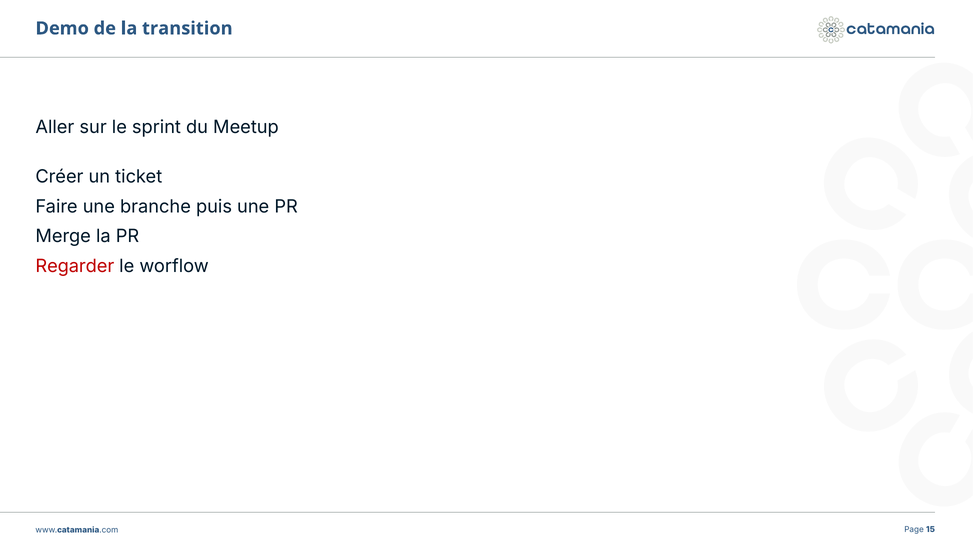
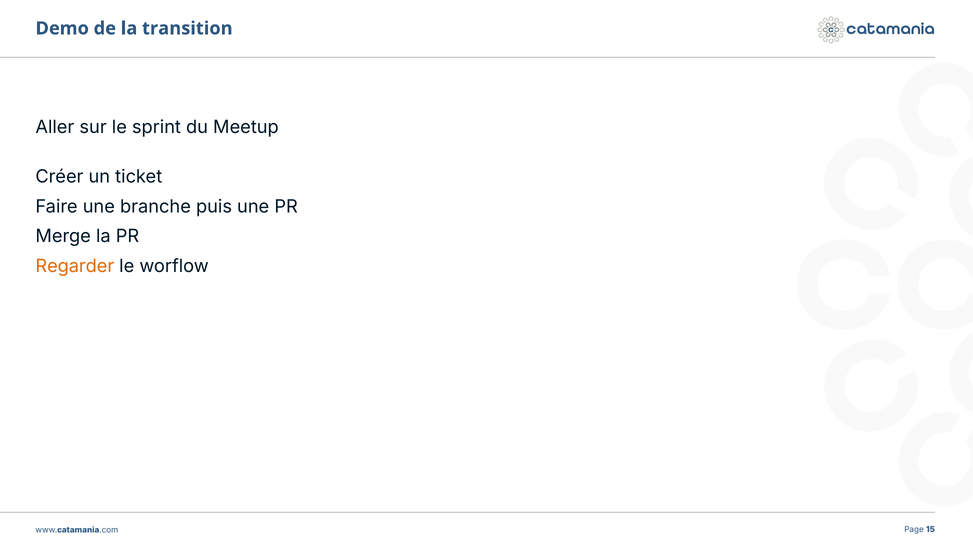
Regarder colour: red -> orange
